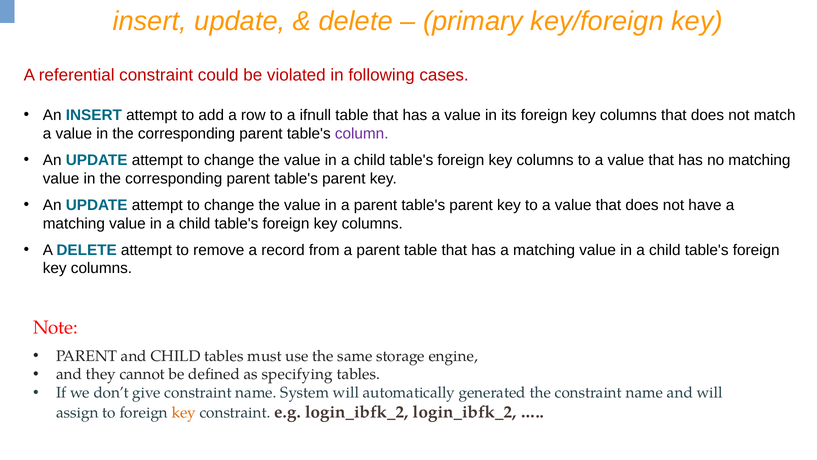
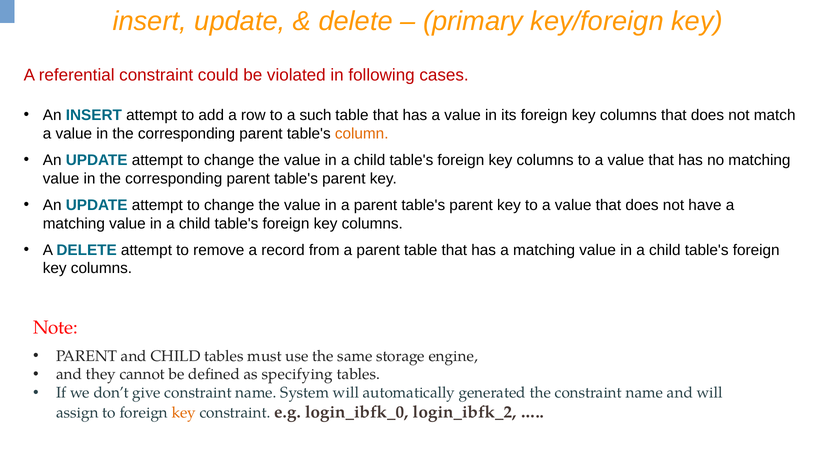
ifnull: ifnull -> such
column colour: purple -> orange
e.g login_ibfk_2: login_ibfk_2 -> login_ibfk_0
